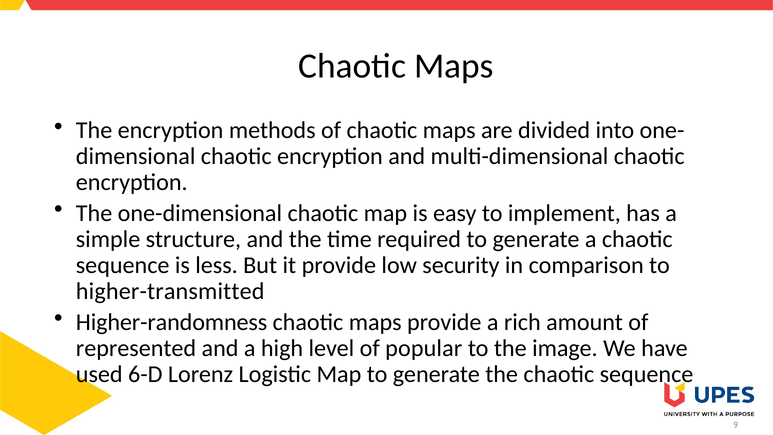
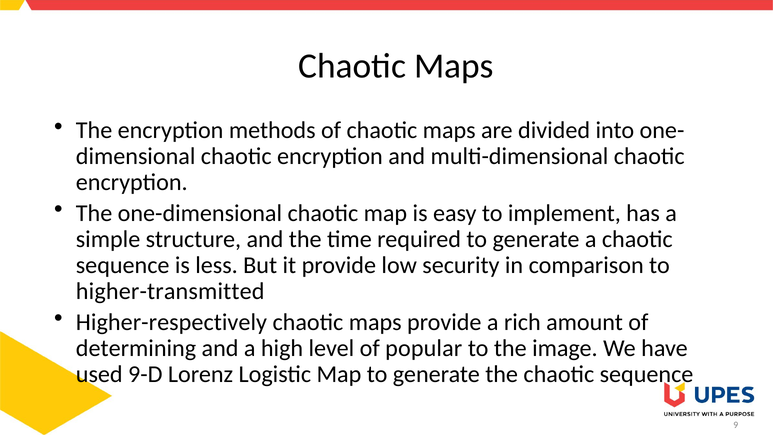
Higher-randomness: Higher-randomness -> Higher-respectively
represented: represented -> determining
6-D: 6-D -> 9-D
